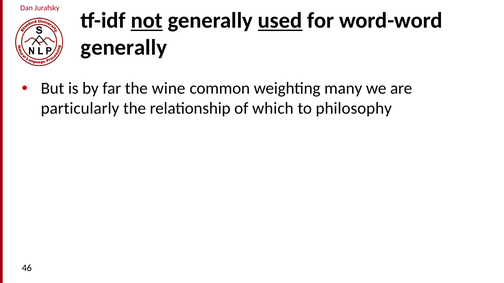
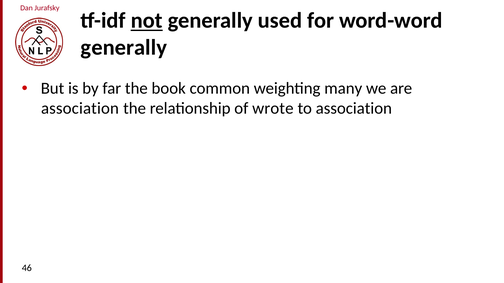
used underline: present -> none
wine: wine -> book
particularly at (80, 108): particularly -> association
which: which -> wrote
to philosophy: philosophy -> association
